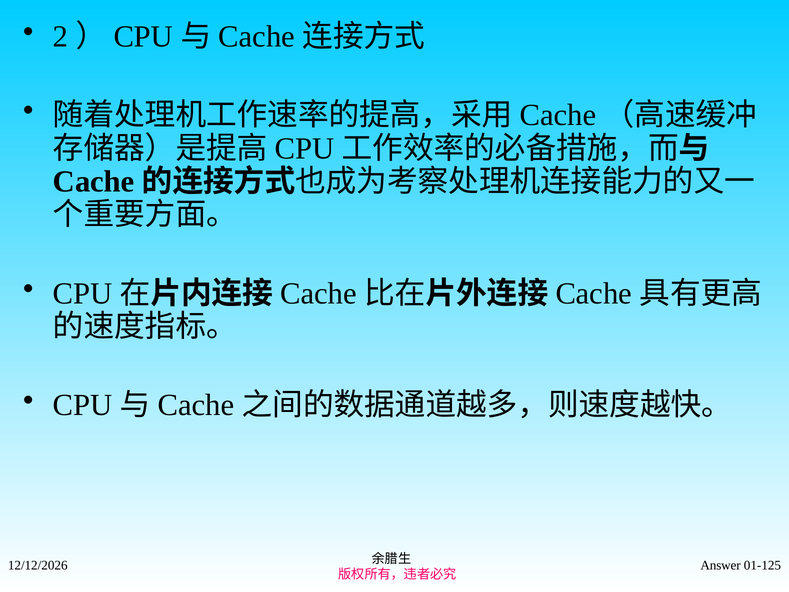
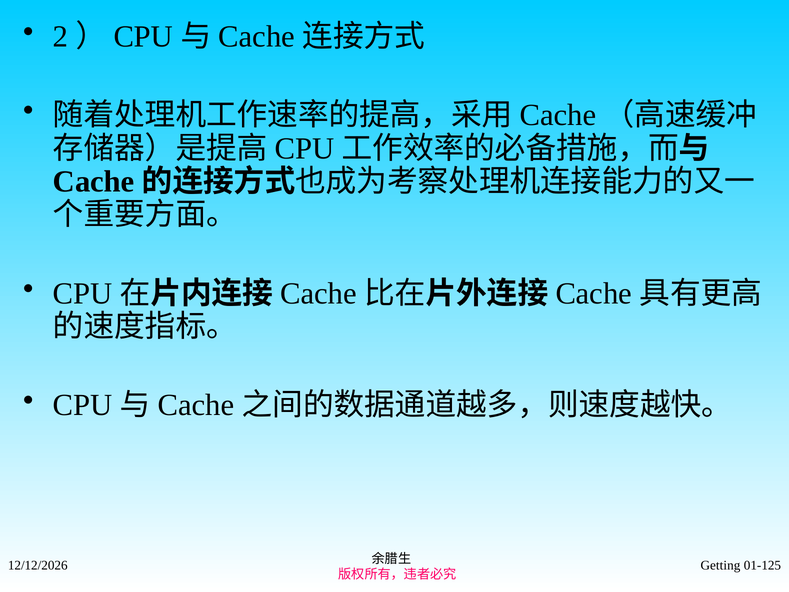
Answer: Answer -> Getting
